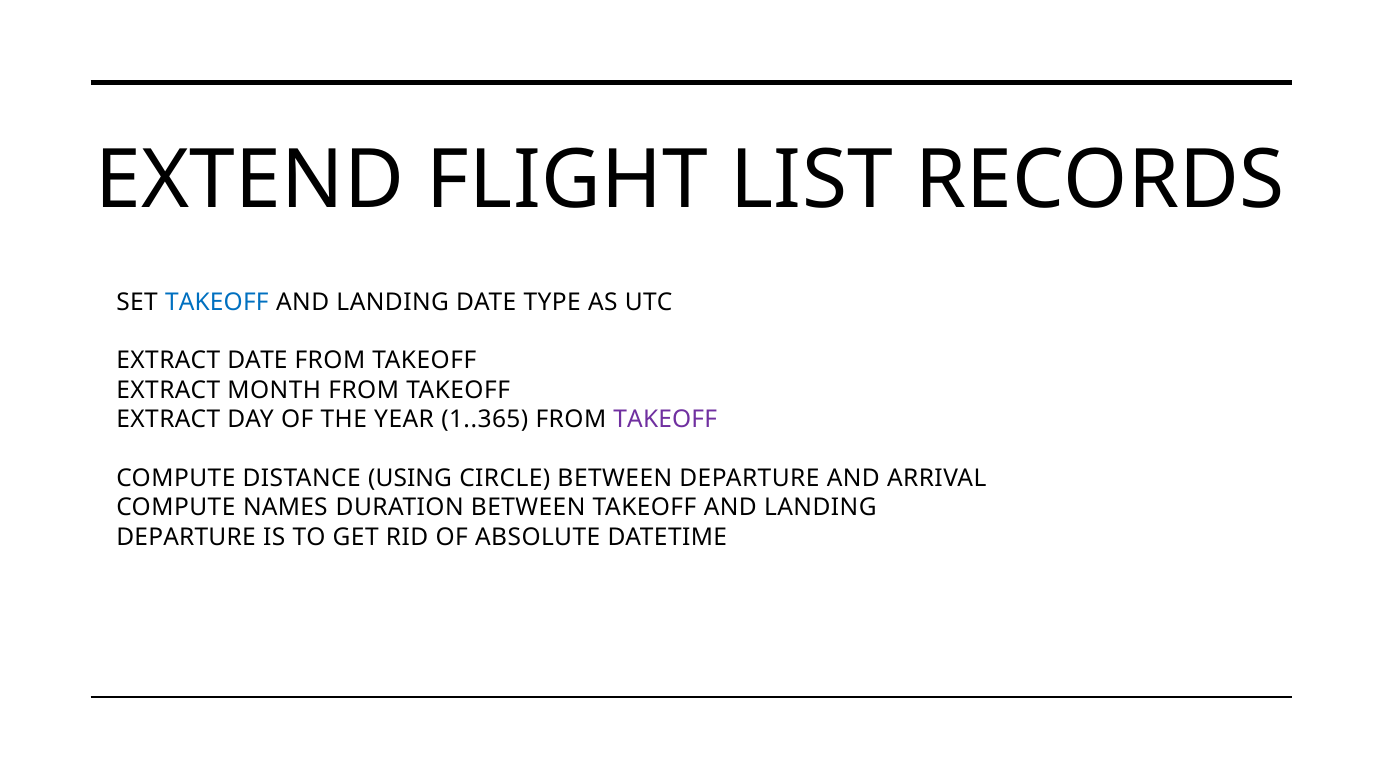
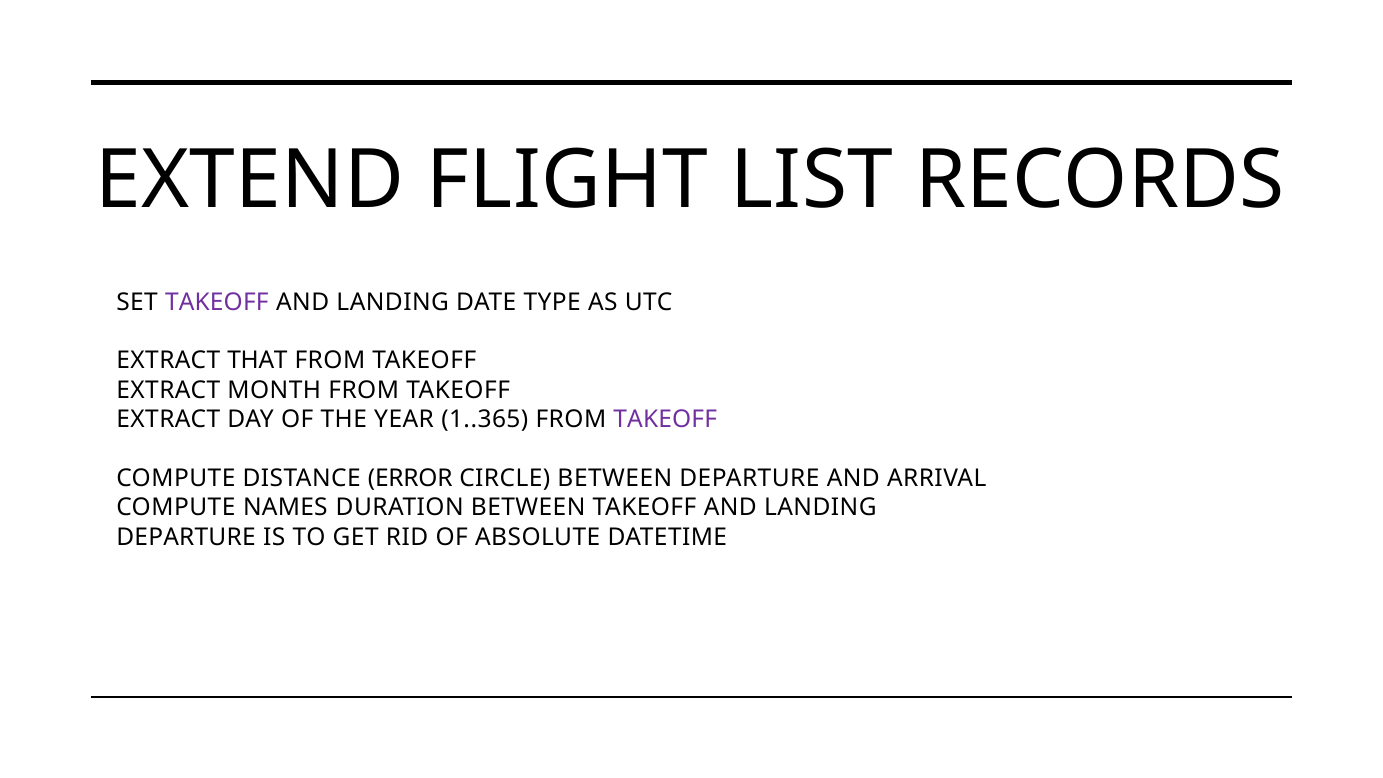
TAKEOFF at (217, 302) colour: blue -> purple
EXTRACT DATE: DATE -> THAT
USING: USING -> ERROR
